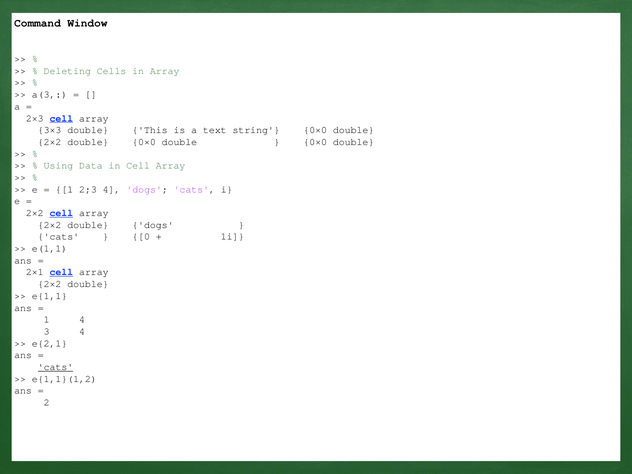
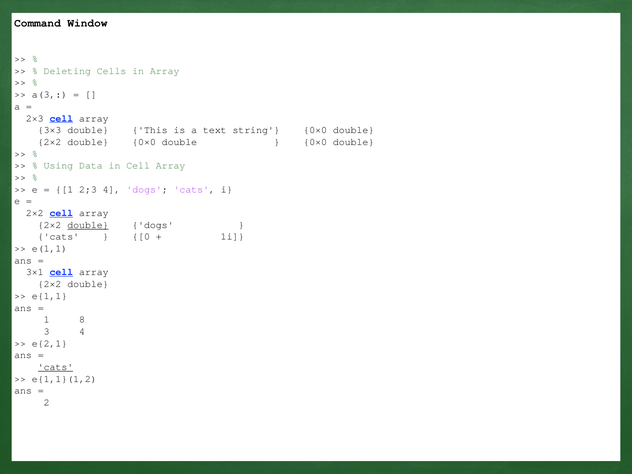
double at (88, 225) underline: none -> present
2×1: 2×1 -> 3×1
1 4: 4 -> 8
